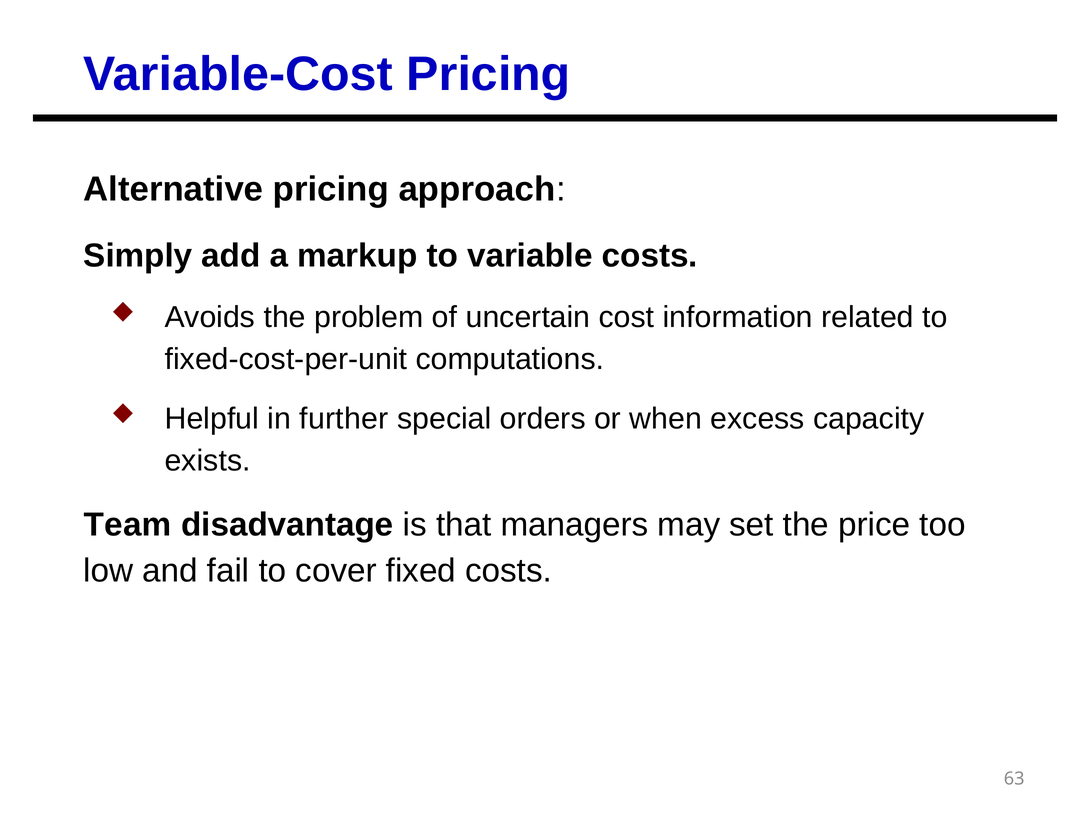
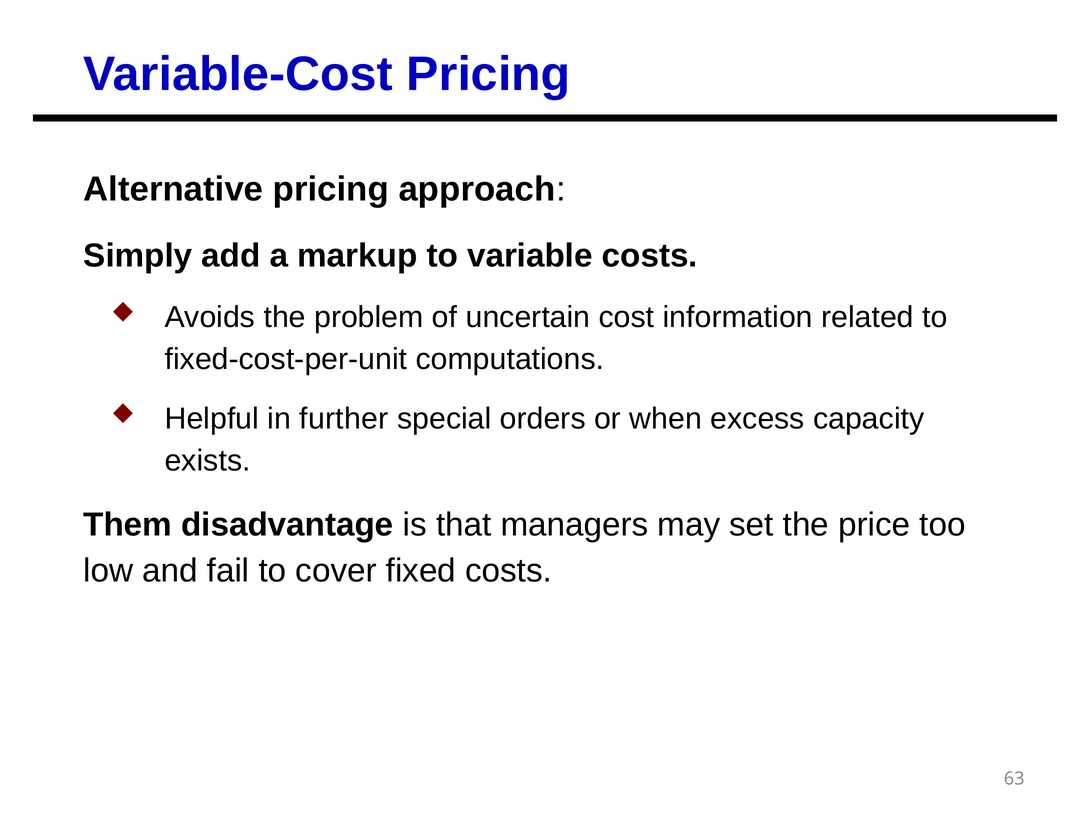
Team: Team -> Them
